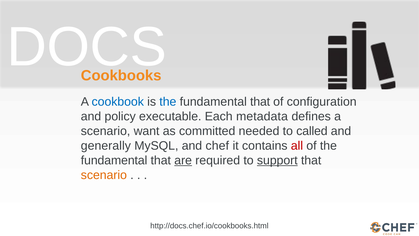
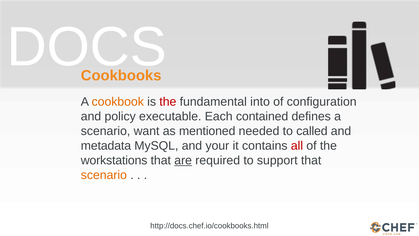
cookbook colour: blue -> orange
the at (168, 102) colour: blue -> red
that at (260, 102): that -> into
metadata: metadata -> contained
committed: committed -> mentioned
generally: generally -> metadata
chef: chef -> your
fundamental at (114, 160): fundamental -> workstations
support underline: present -> none
